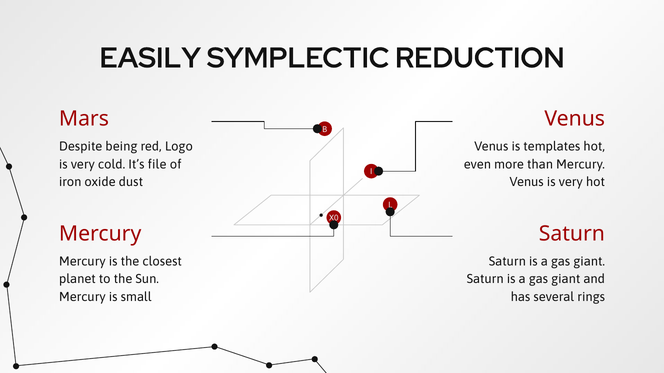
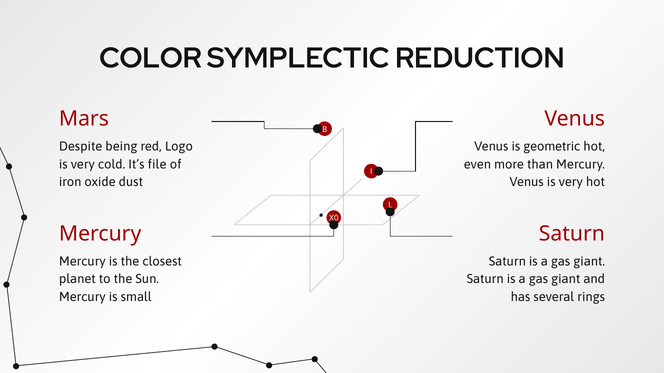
EASILY: EASILY -> COLOR
templates: templates -> geometric
